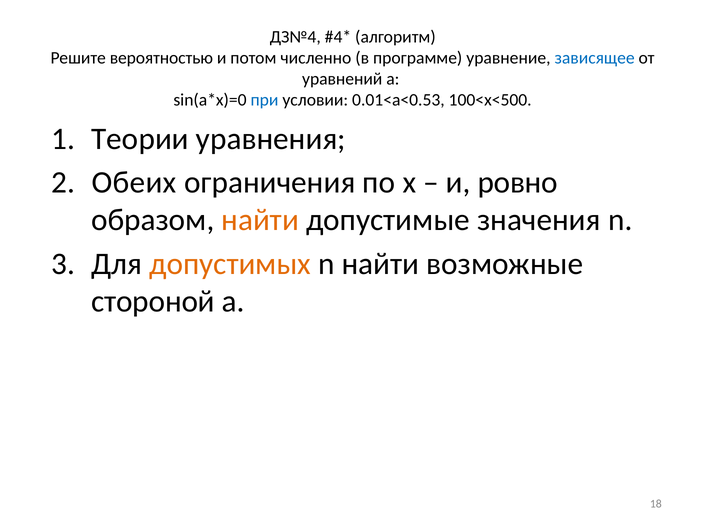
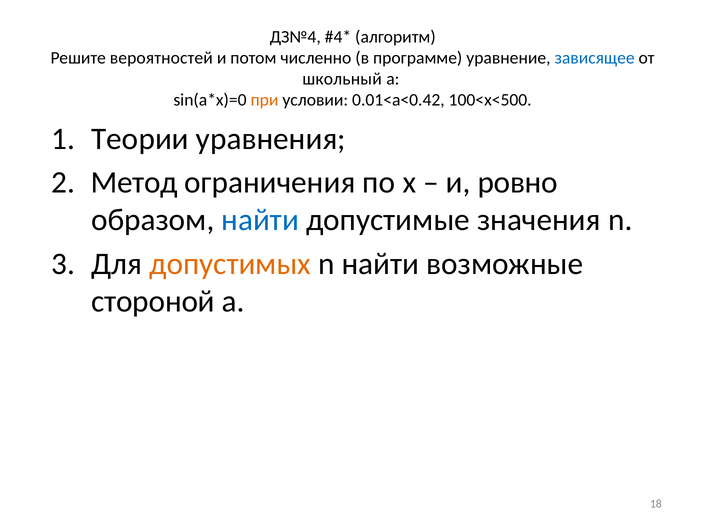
вероятностью: вероятностью -> вероятностей
уравнений: уравнений -> школьный
при colour: blue -> orange
0.01<a<0.53: 0.01<a<0.53 -> 0.01<a<0.42
Обеих: Обеих -> Метод
найти at (260, 220) colour: orange -> blue
